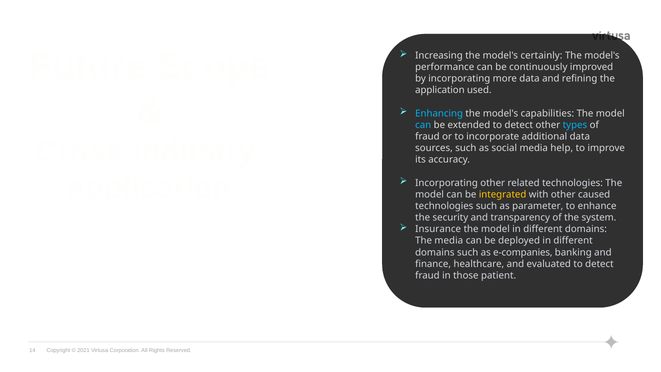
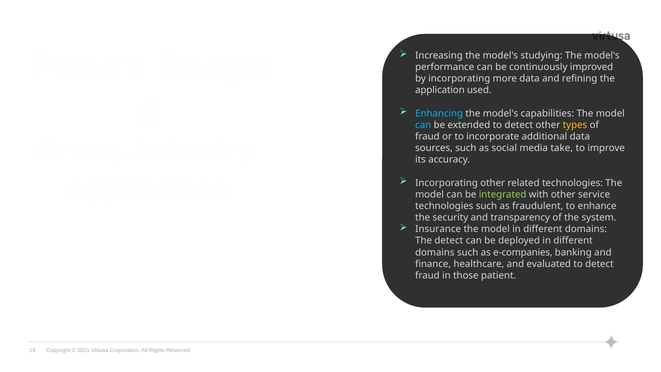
certainly: certainly -> studying
types colour: light blue -> yellow
help: help -> take
integrated colour: yellow -> light green
caused: caused -> service
parameter: parameter -> fraudulent
The media: media -> detect
